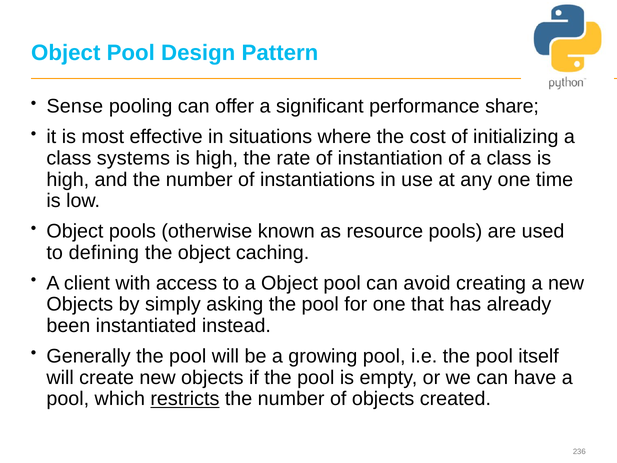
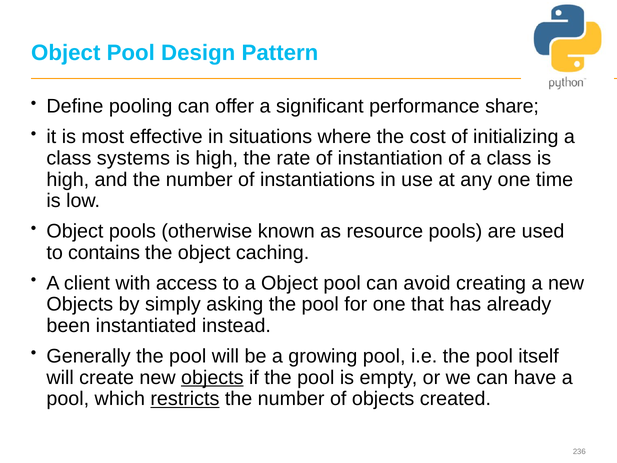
Sense: Sense -> Define
defining: defining -> contains
objects at (212, 377) underline: none -> present
